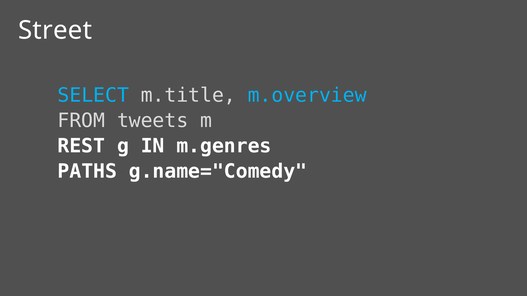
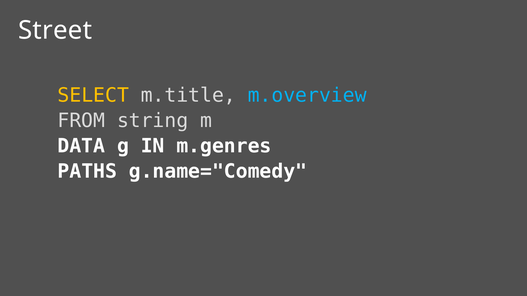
SELECT colour: light blue -> yellow
tweets: tweets -> string
REST: REST -> DATA
